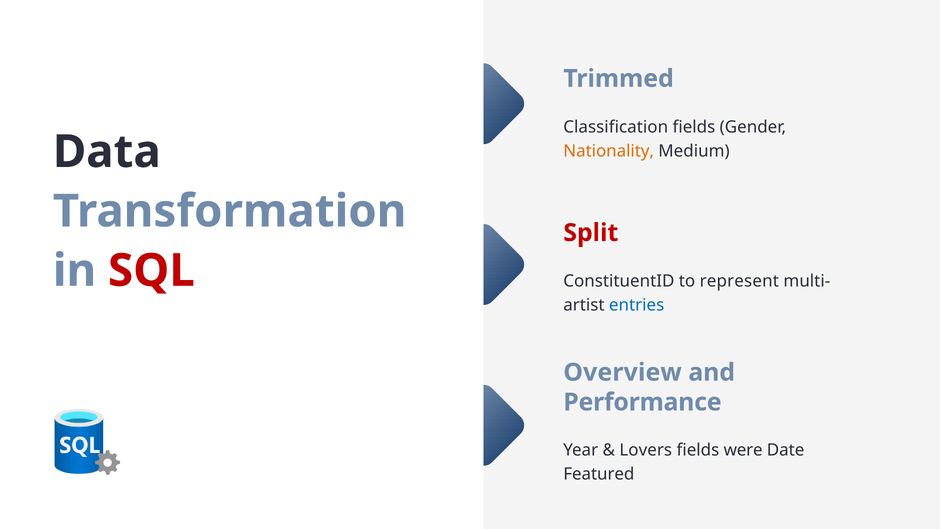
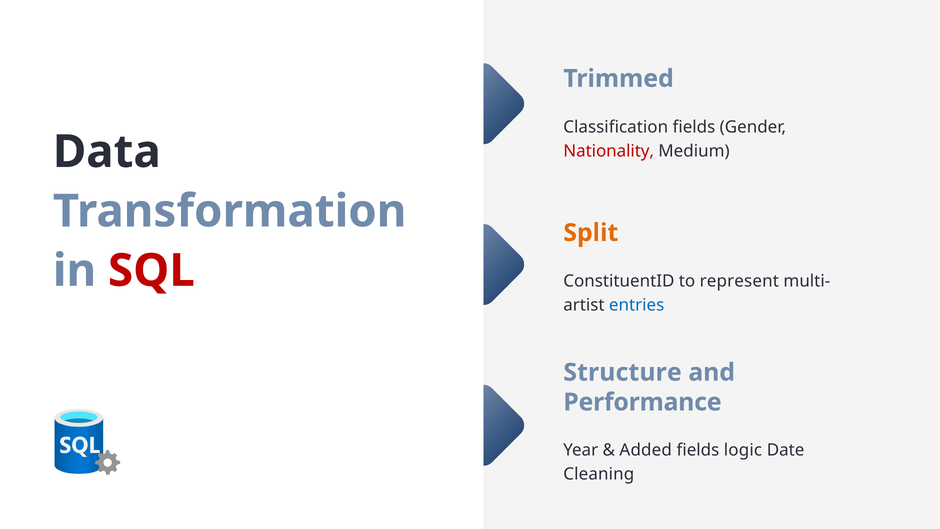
Nationality colour: orange -> red
Split colour: red -> orange
Overview: Overview -> Structure
Lovers: Lovers -> Added
were: were -> logic
Featured: Featured -> Cleaning
